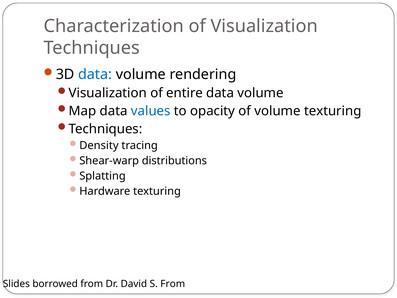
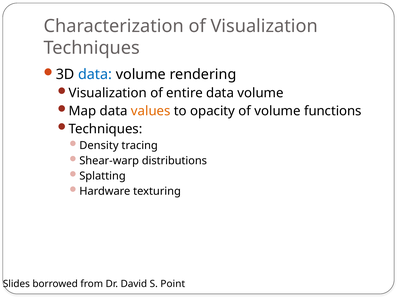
values colour: blue -> orange
volume texturing: texturing -> functions
S From: From -> Point
